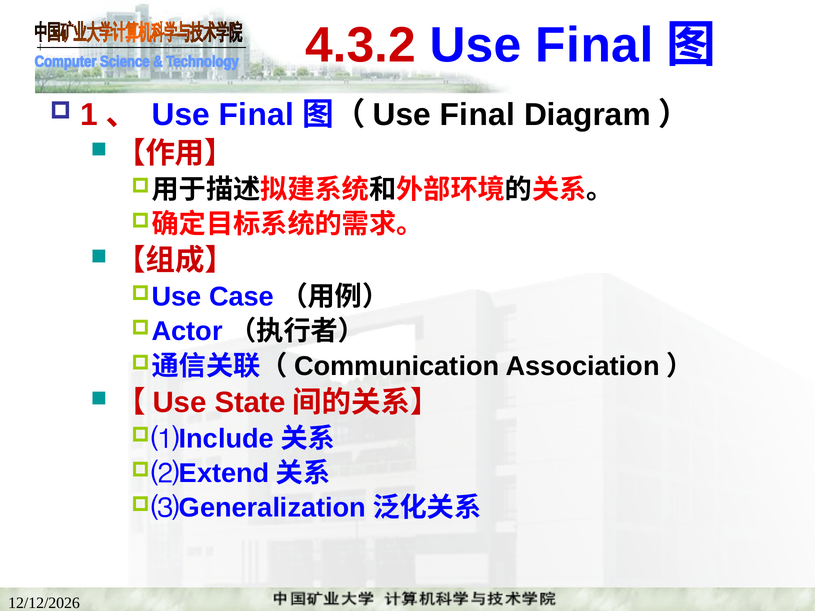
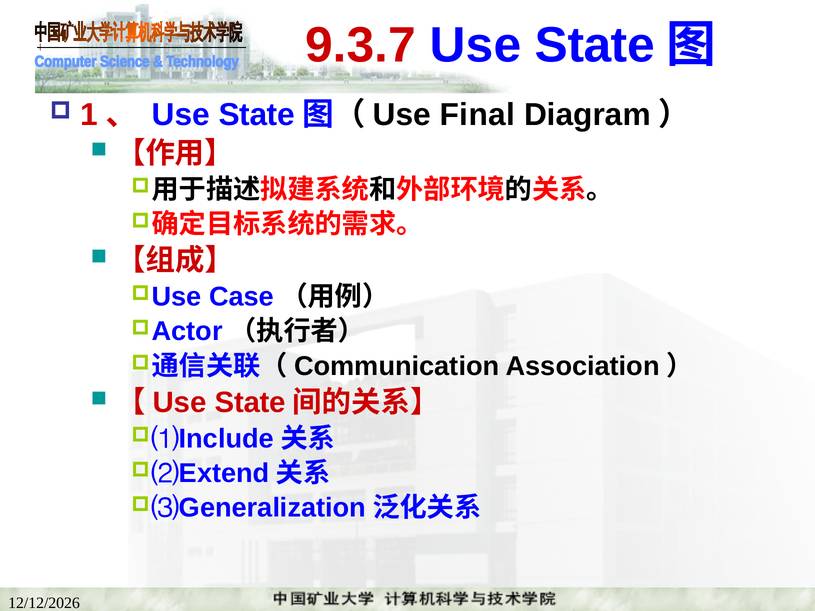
4.3.2: 4.3.2 -> 9.3.7
Final at (594, 45): Final -> State
Final at (256, 115): Final -> State
